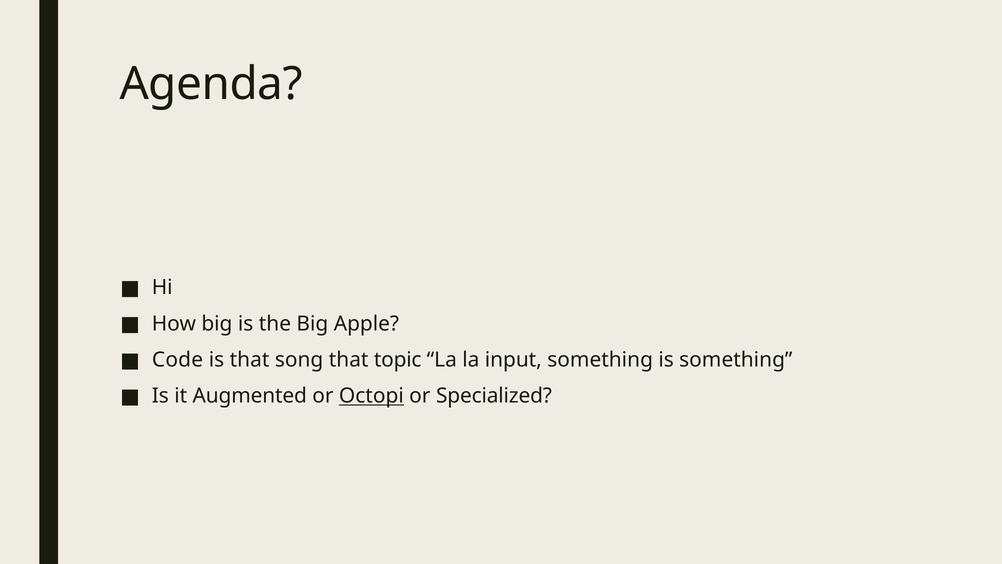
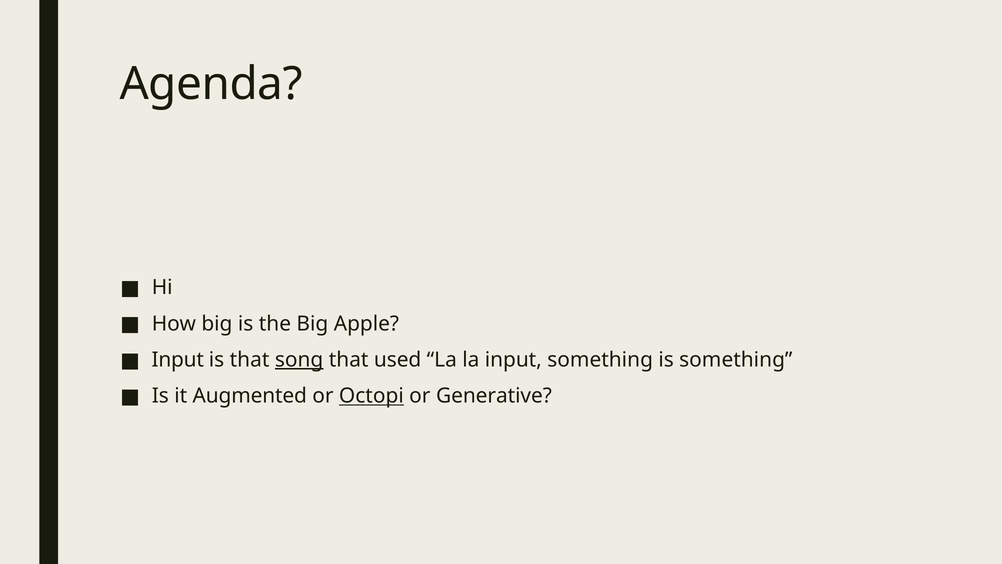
Code at (178, 360): Code -> Input
song underline: none -> present
topic: topic -> used
Specialized: Specialized -> Generative
